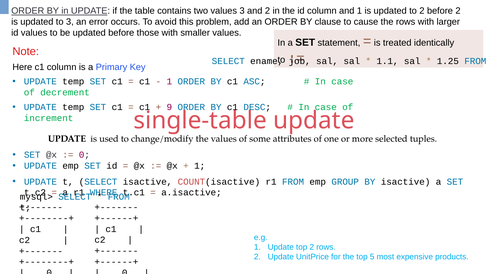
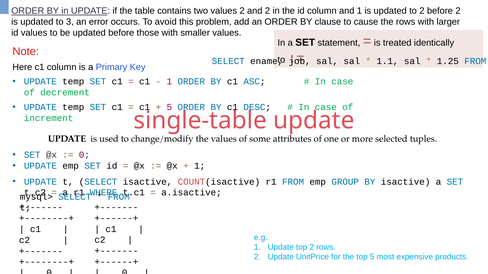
values 3: 3 -> 2
9 at (169, 107): 9 -> 5
